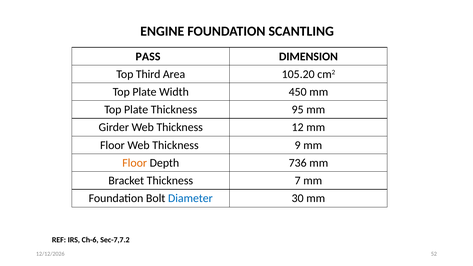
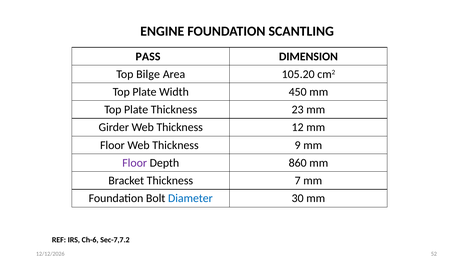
Third: Third -> Bilge
95: 95 -> 23
Floor at (135, 163) colour: orange -> purple
736: 736 -> 860
